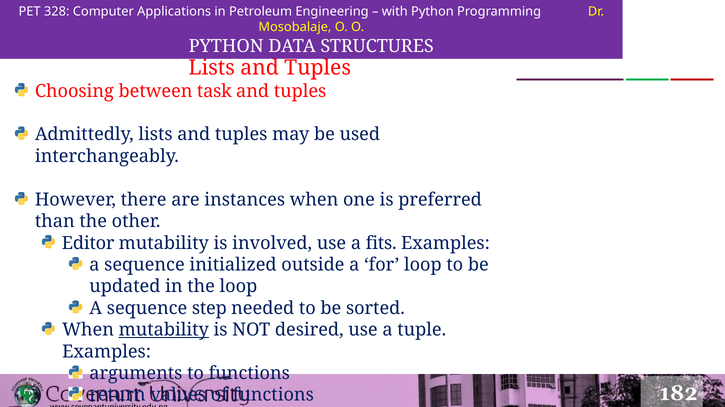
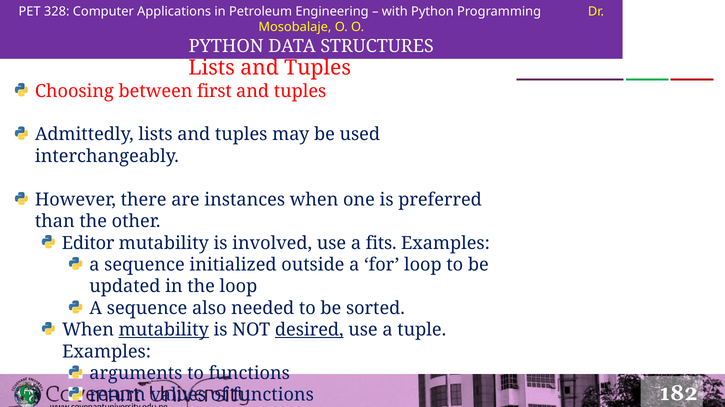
task: task -> first
step: step -> also
desired underline: none -> present
